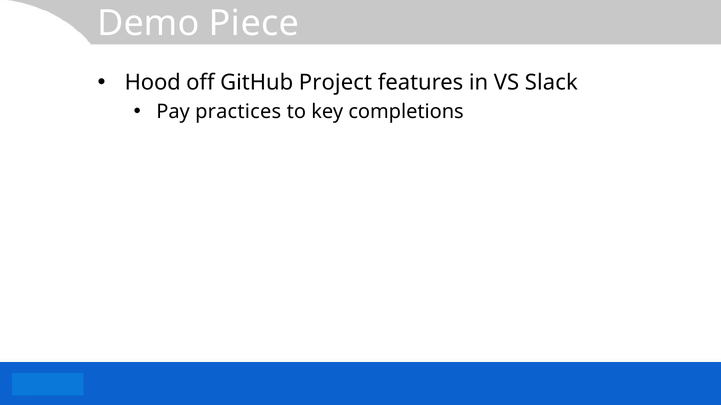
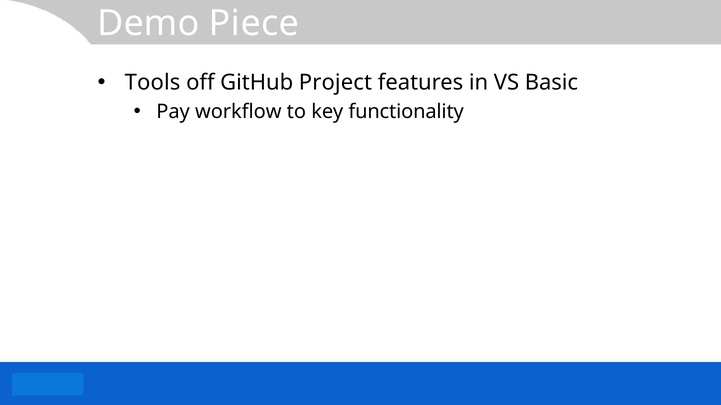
Hood: Hood -> Tools
Slack: Slack -> Basic
practices: practices -> workflow
completions: completions -> functionality
